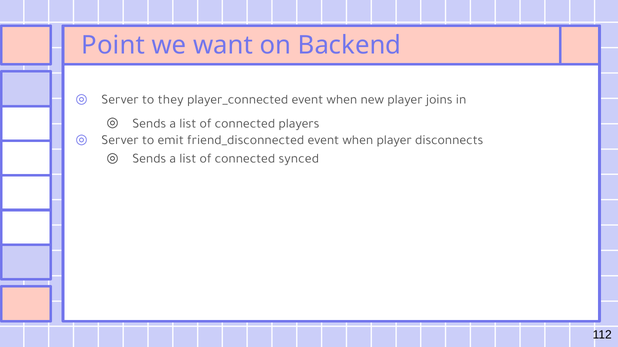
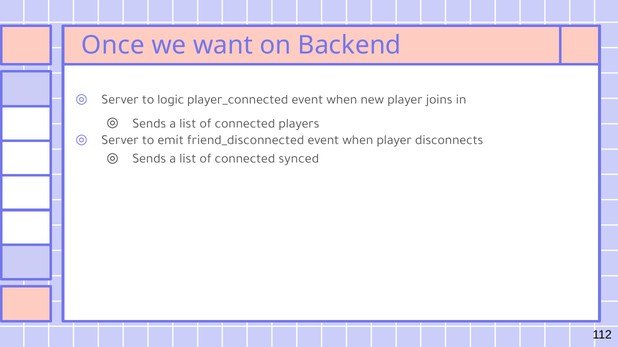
Point: Point -> Once
they: they -> logic
